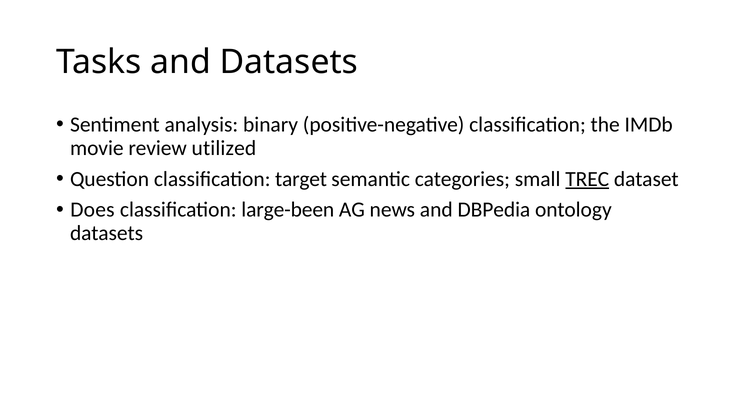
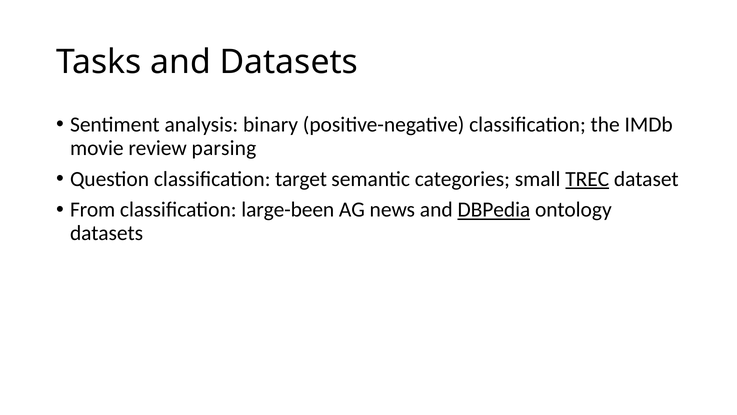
utilized: utilized -> parsing
Does: Does -> From
DBPedia underline: none -> present
